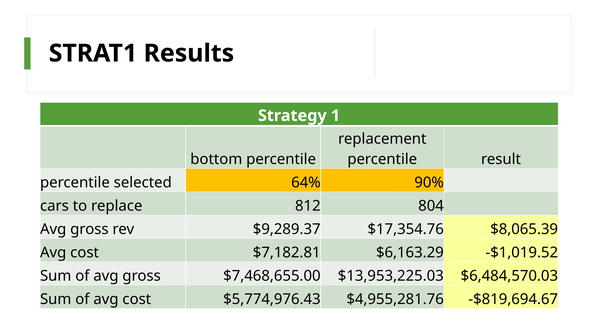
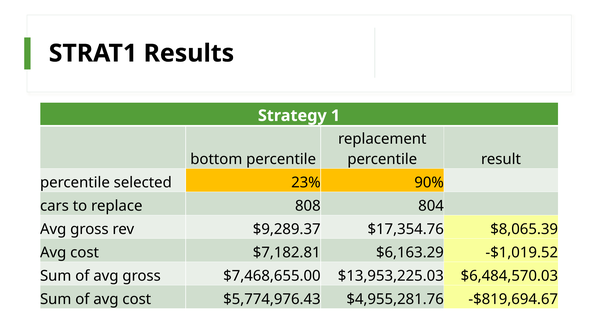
64%: 64% -> 23%
812: 812 -> 808
